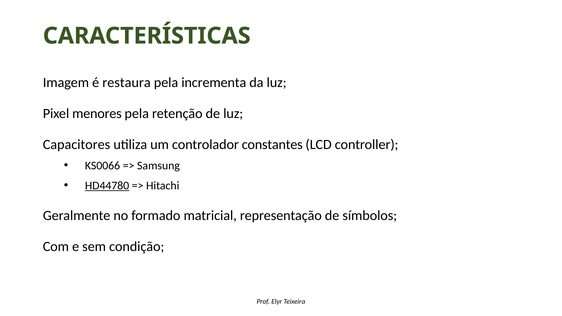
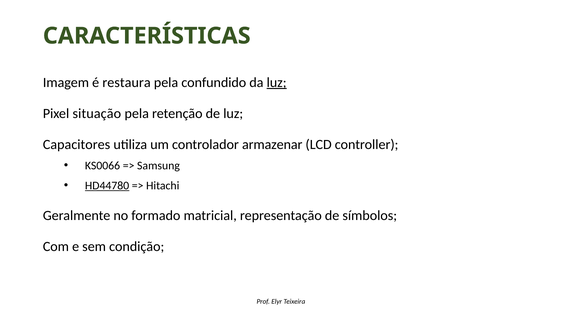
incrementa: incrementa -> confundido
luz at (277, 82) underline: none -> present
menores: menores -> situação
constantes: constantes -> armazenar
